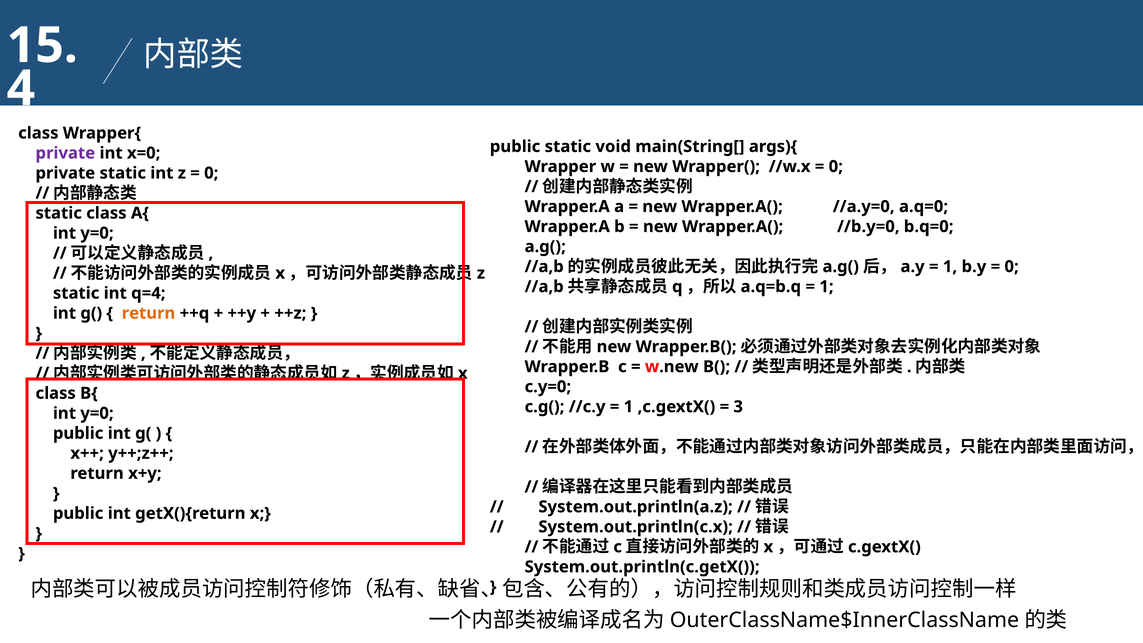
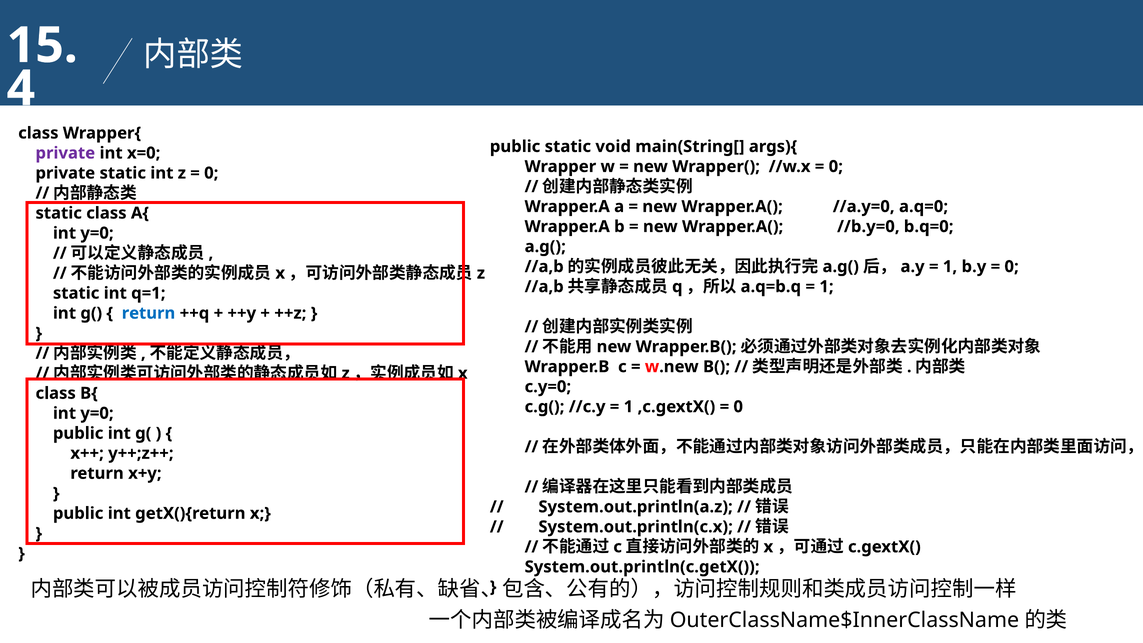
q=4: q=4 -> q=1
return at (148, 313) colour: orange -> blue
3 at (738, 407): 3 -> 0
